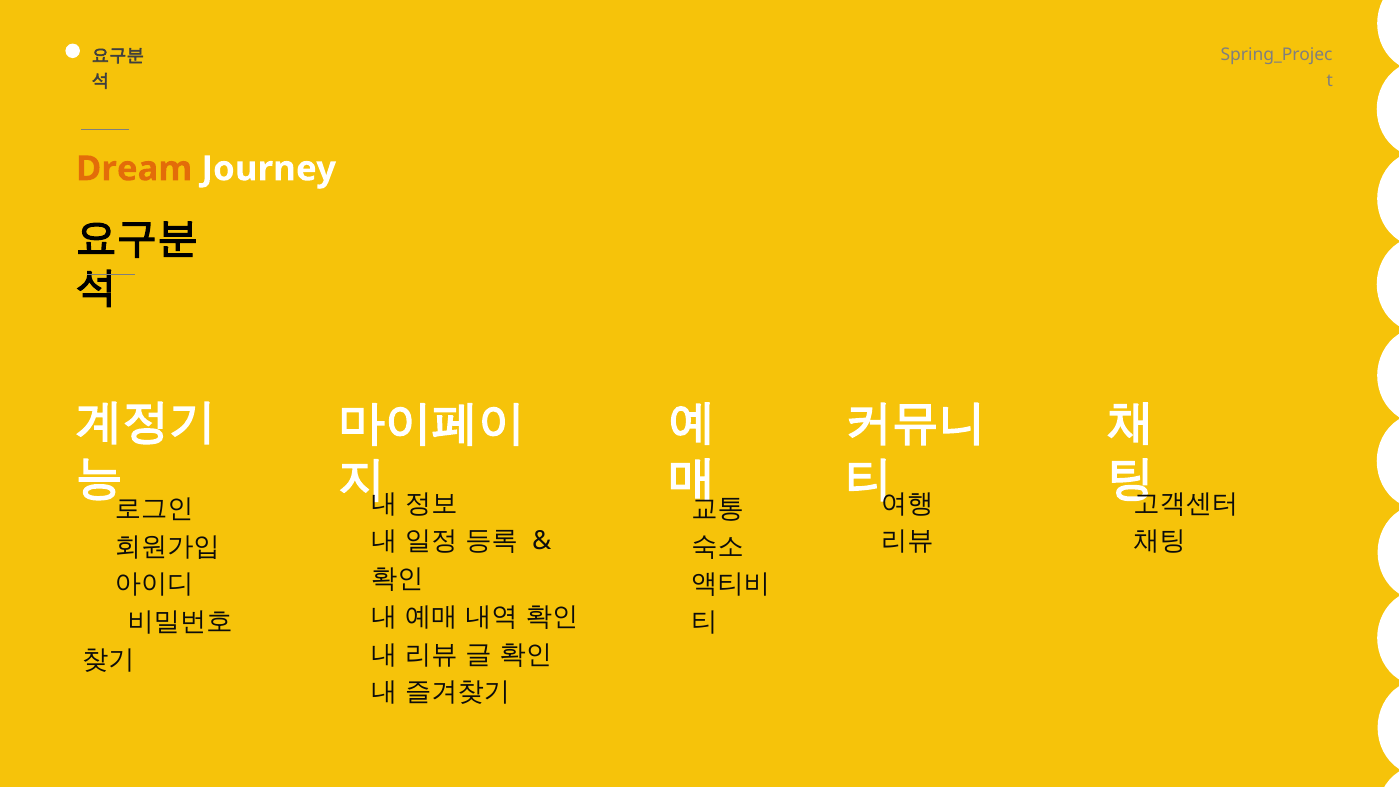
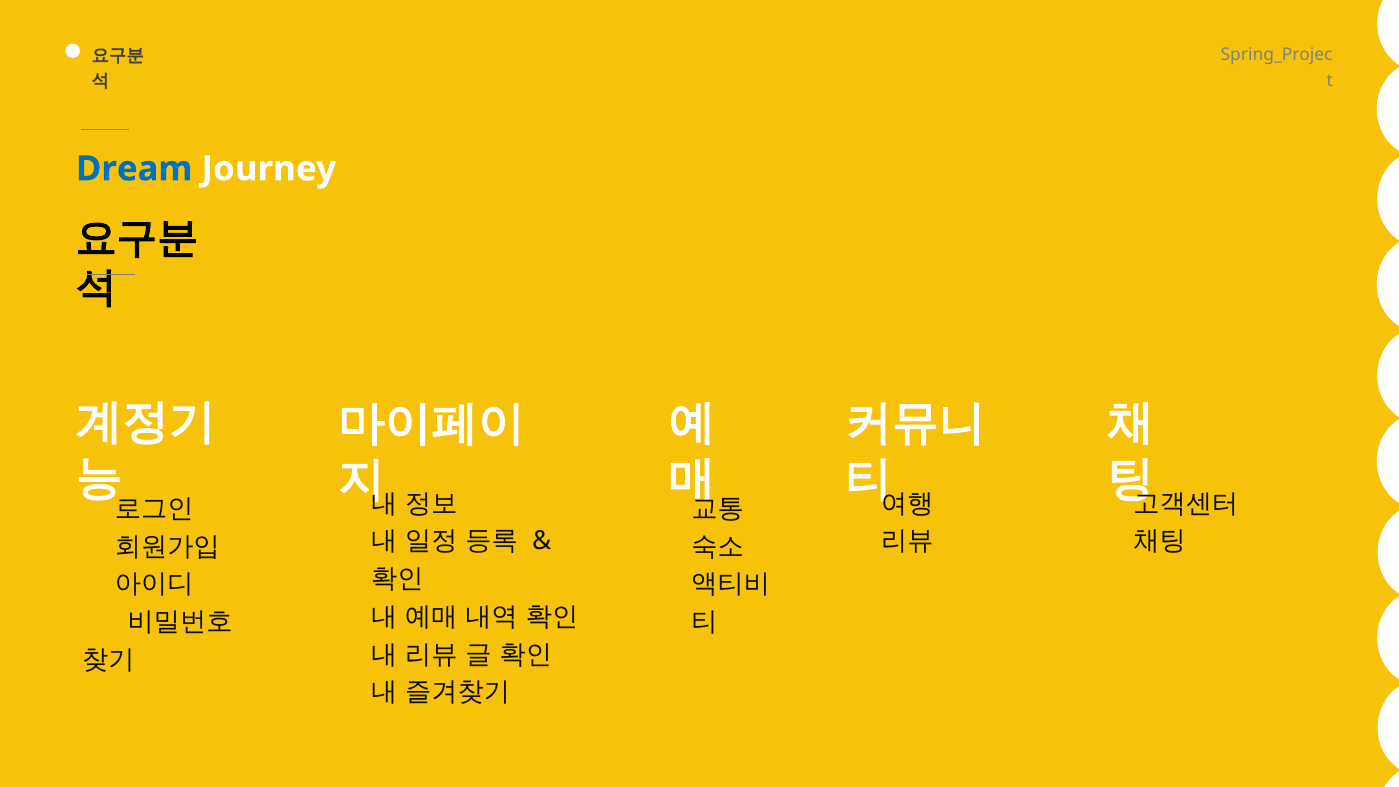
Dream colour: orange -> blue
